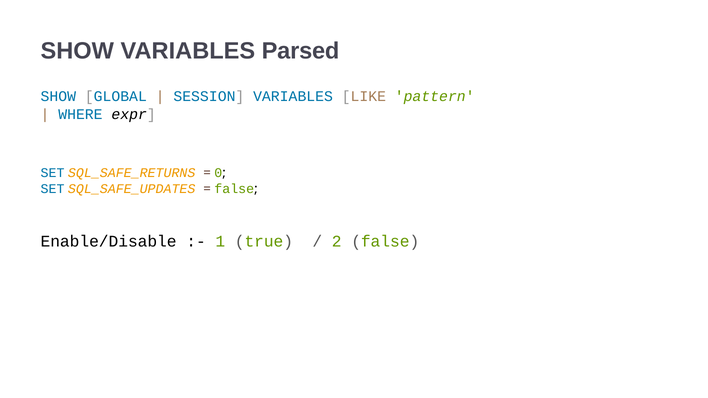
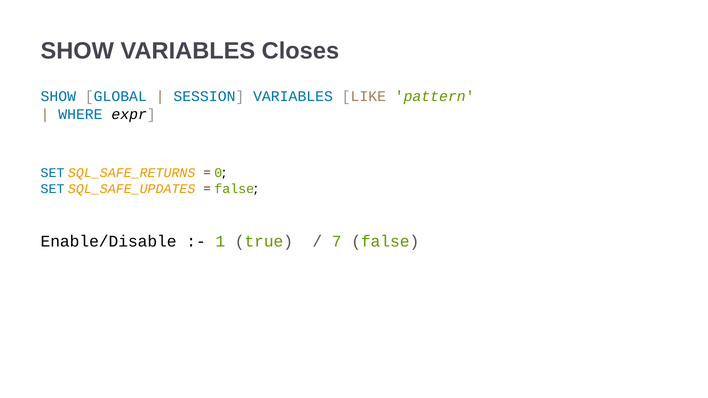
Parsed: Parsed -> Closes
2: 2 -> 7
